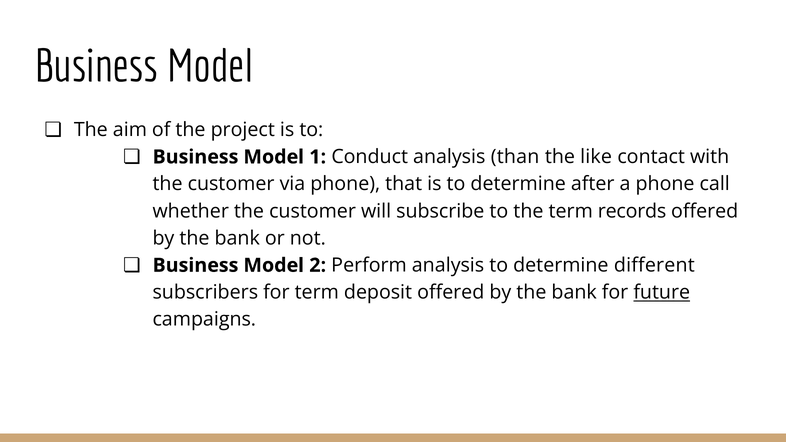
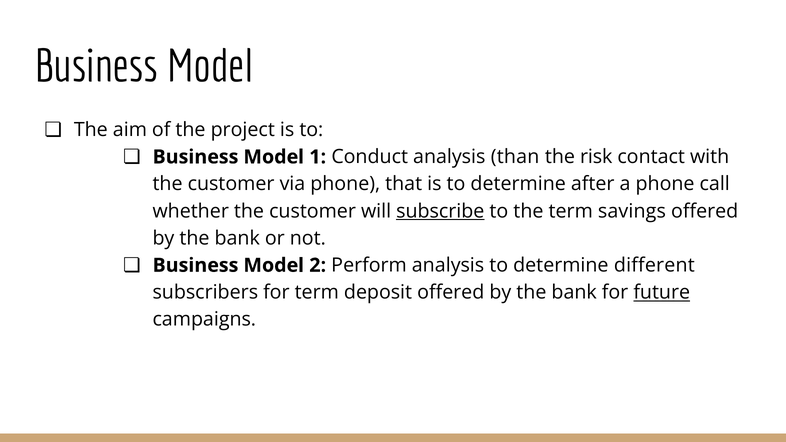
like: like -> risk
subscribe underline: none -> present
records: records -> savings
